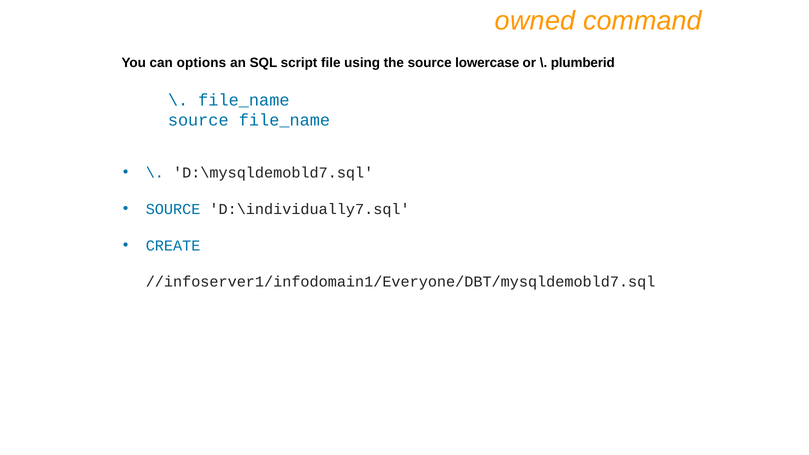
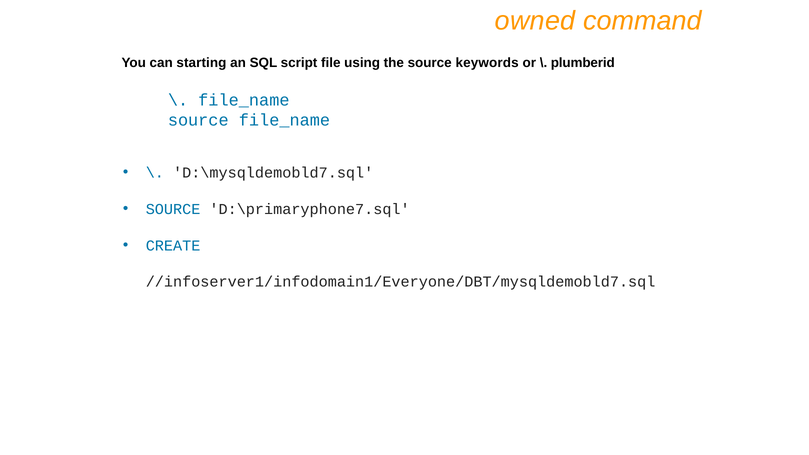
options: options -> starting
lowercase: lowercase -> keywords
D:\individually7.sql: D:\individually7.sql -> D:\primaryphone7.sql
